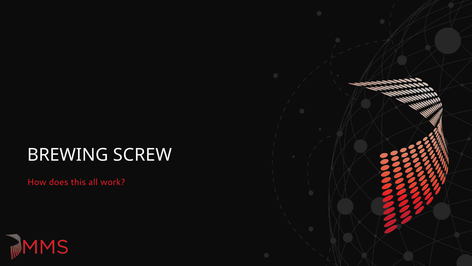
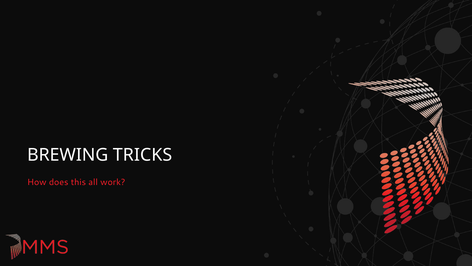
SCREW: SCREW -> TRICKS
